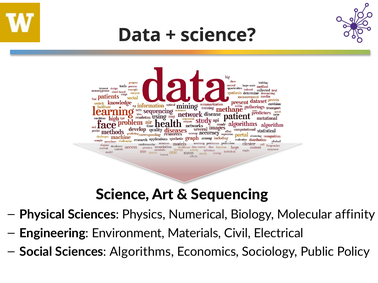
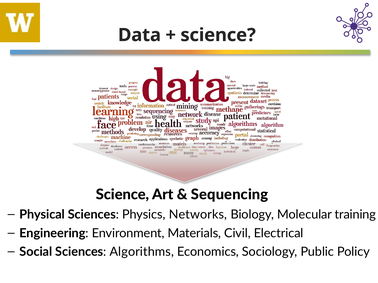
Numerical: Numerical -> Networks
affinity: affinity -> training
